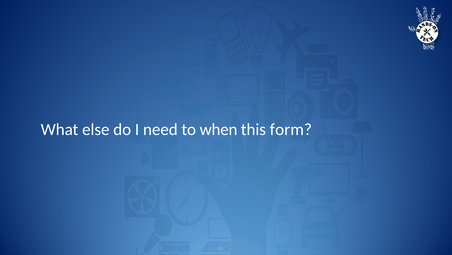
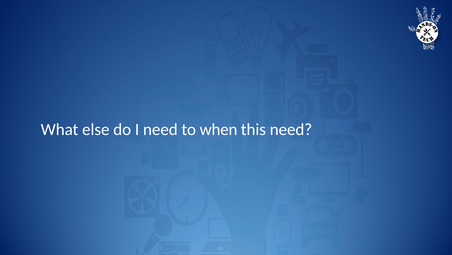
this form: form -> need
